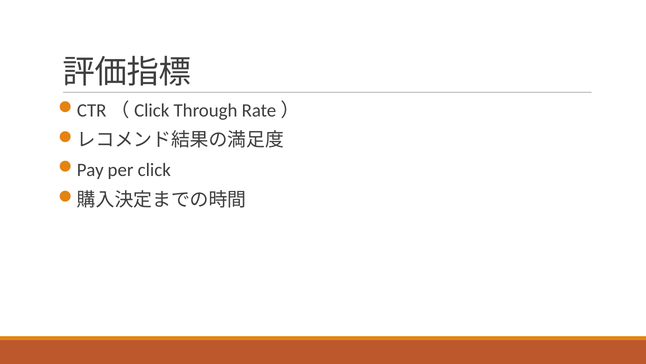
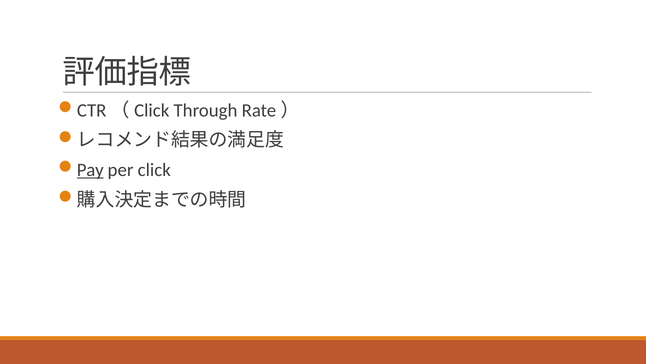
Pay underline: none -> present
